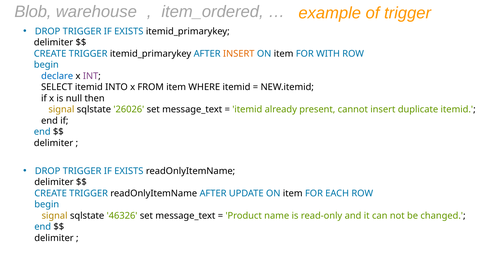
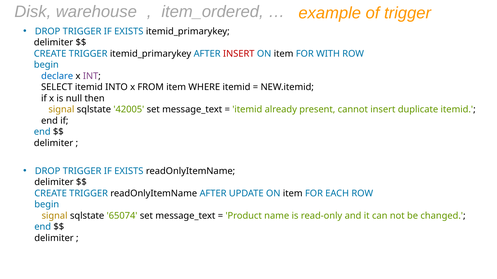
Blob: Blob -> Disk
INSERT at (239, 54) colour: orange -> red
26026: 26026 -> 42005
46326: 46326 -> 65074
